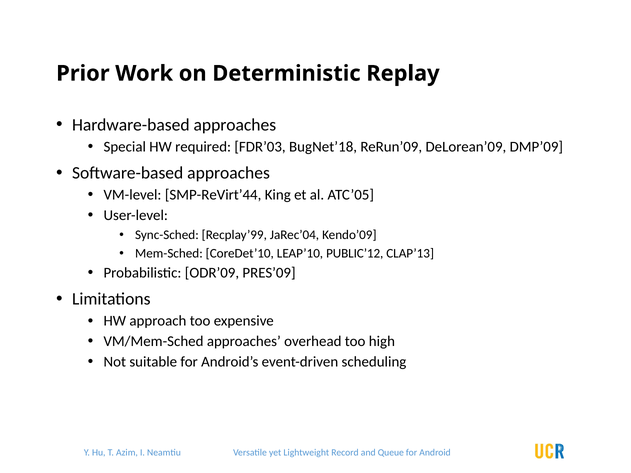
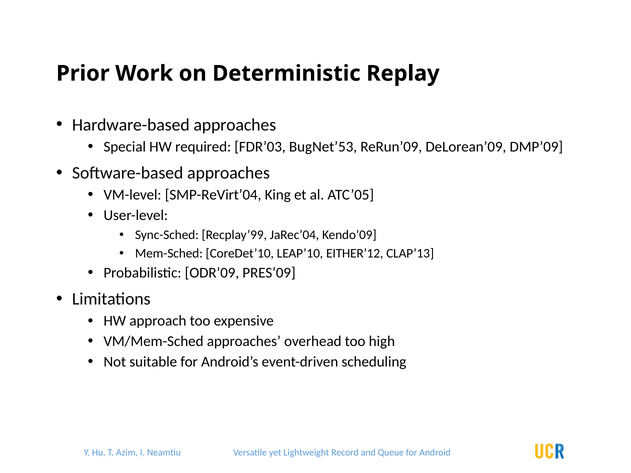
BugNet’18: BugNet’18 -> BugNet’53
SMP-ReVirt’44: SMP-ReVirt’44 -> SMP-ReVirt’04
PUBLIC’12: PUBLIC’12 -> EITHER’12
